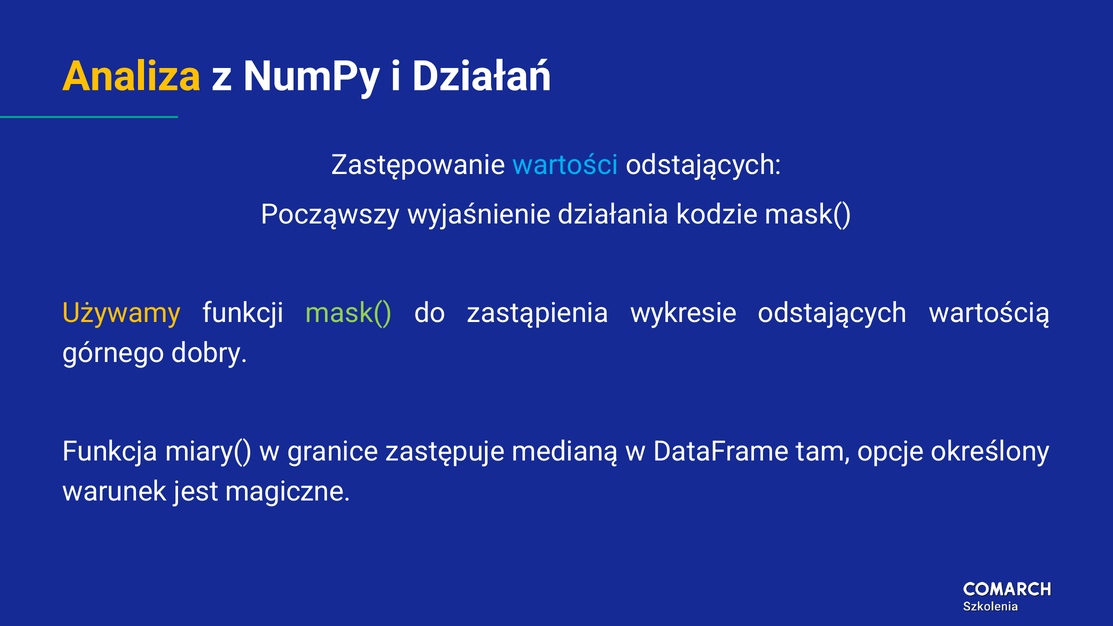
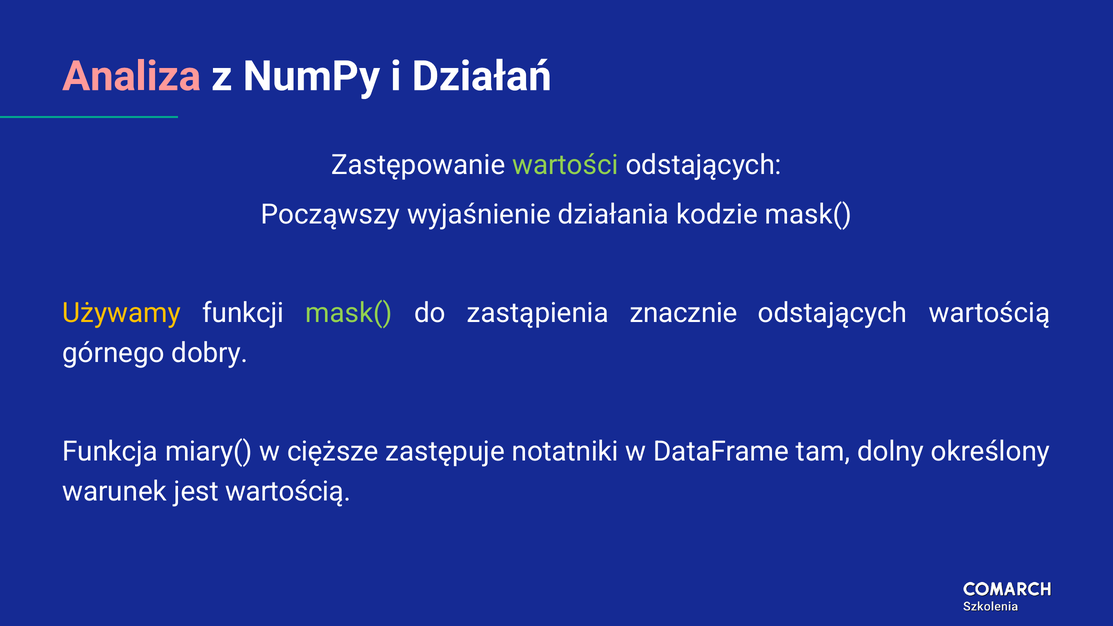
Analiza colour: yellow -> pink
wartości colour: light blue -> light green
wykresie: wykresie -> znacznie
granice: granice -> cięższe
medianą: medianą -> notatniki
opcje: opcje -> dolny
jest magiczne: magiczne -> wartością
